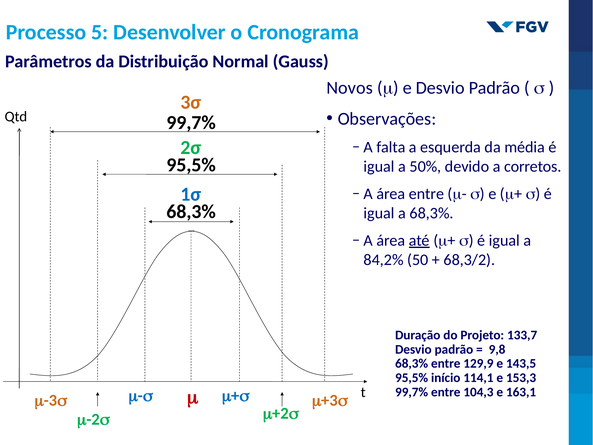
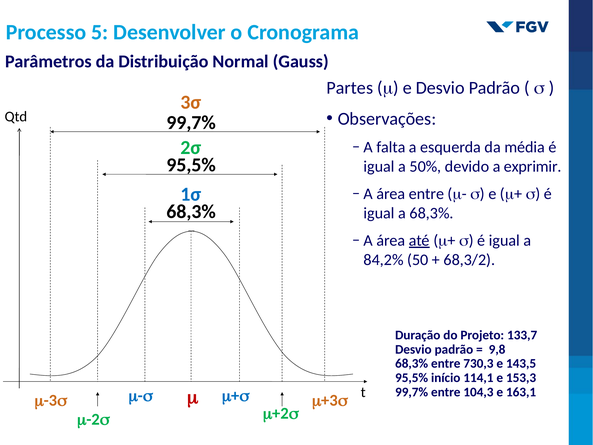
Novos: Novos -> Partes
corretos: corretos -> exprimir
129,9: 129,9 -> 730,3
